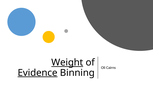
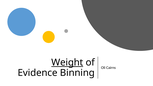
Evidence underline: present -> none
